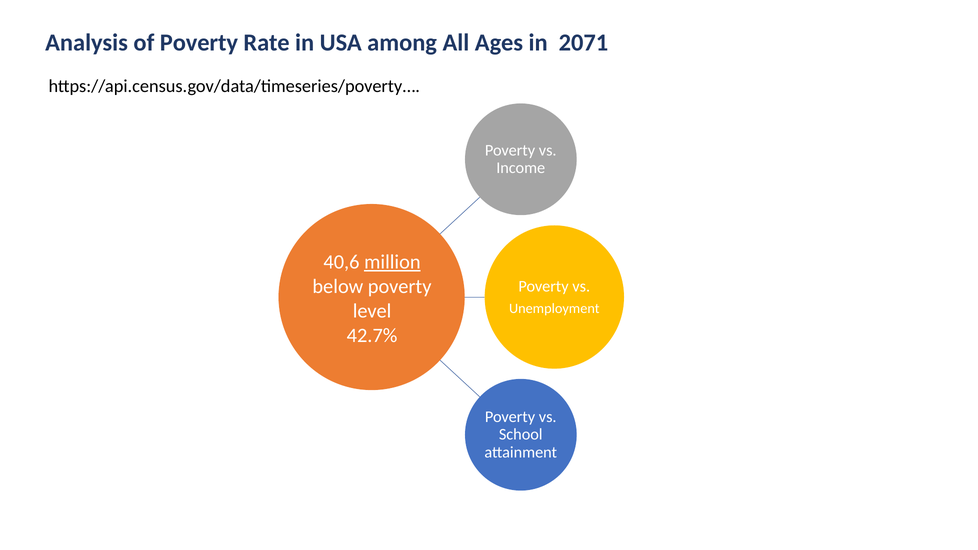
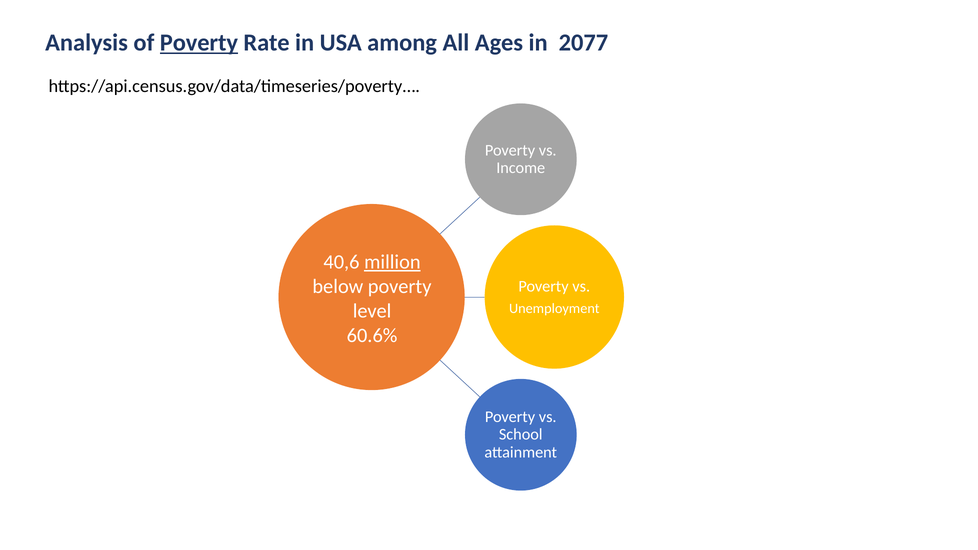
Poverty at (199, 43) underline: none -> present
2071: 2071 -> 2077
42.7%: 42.7% -> 60.6%
